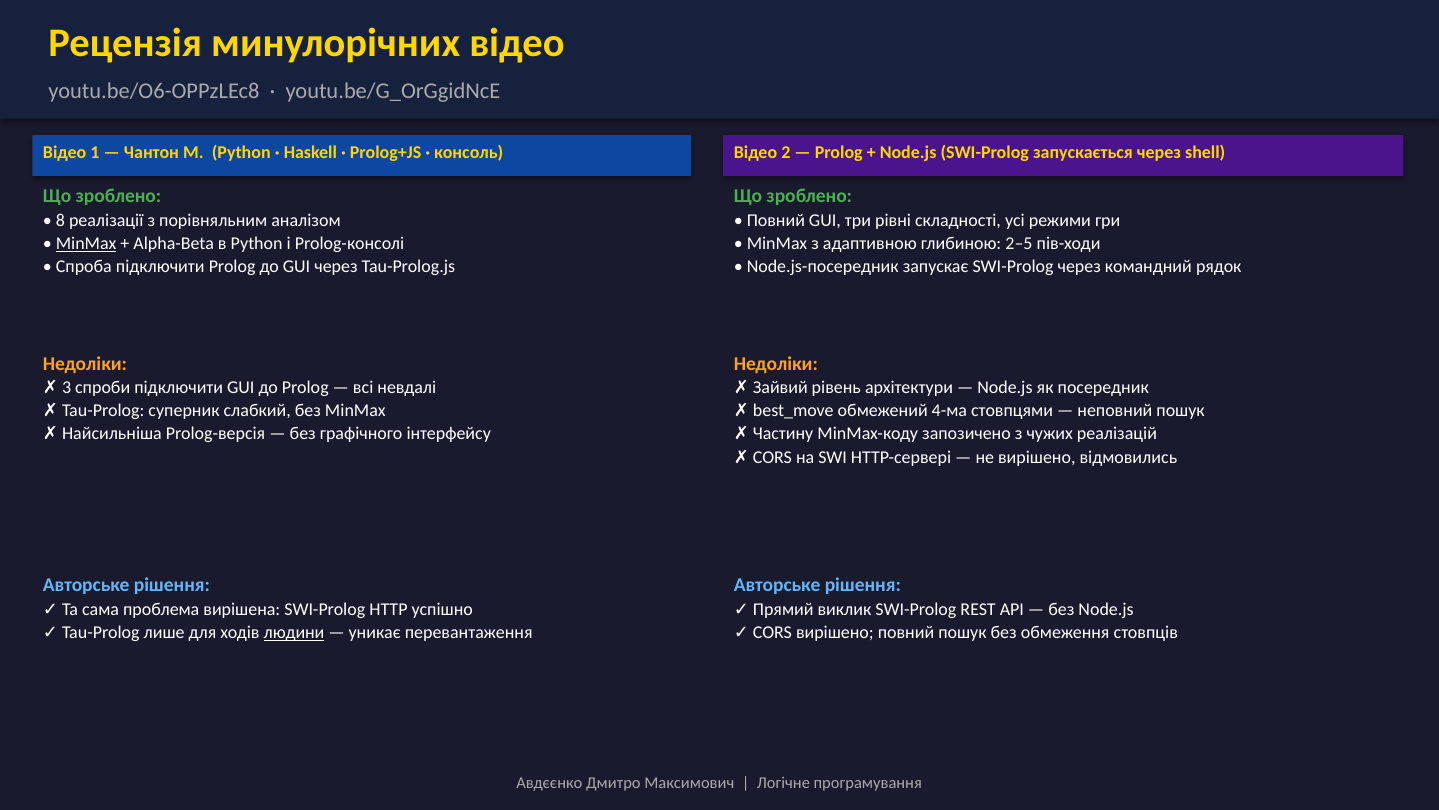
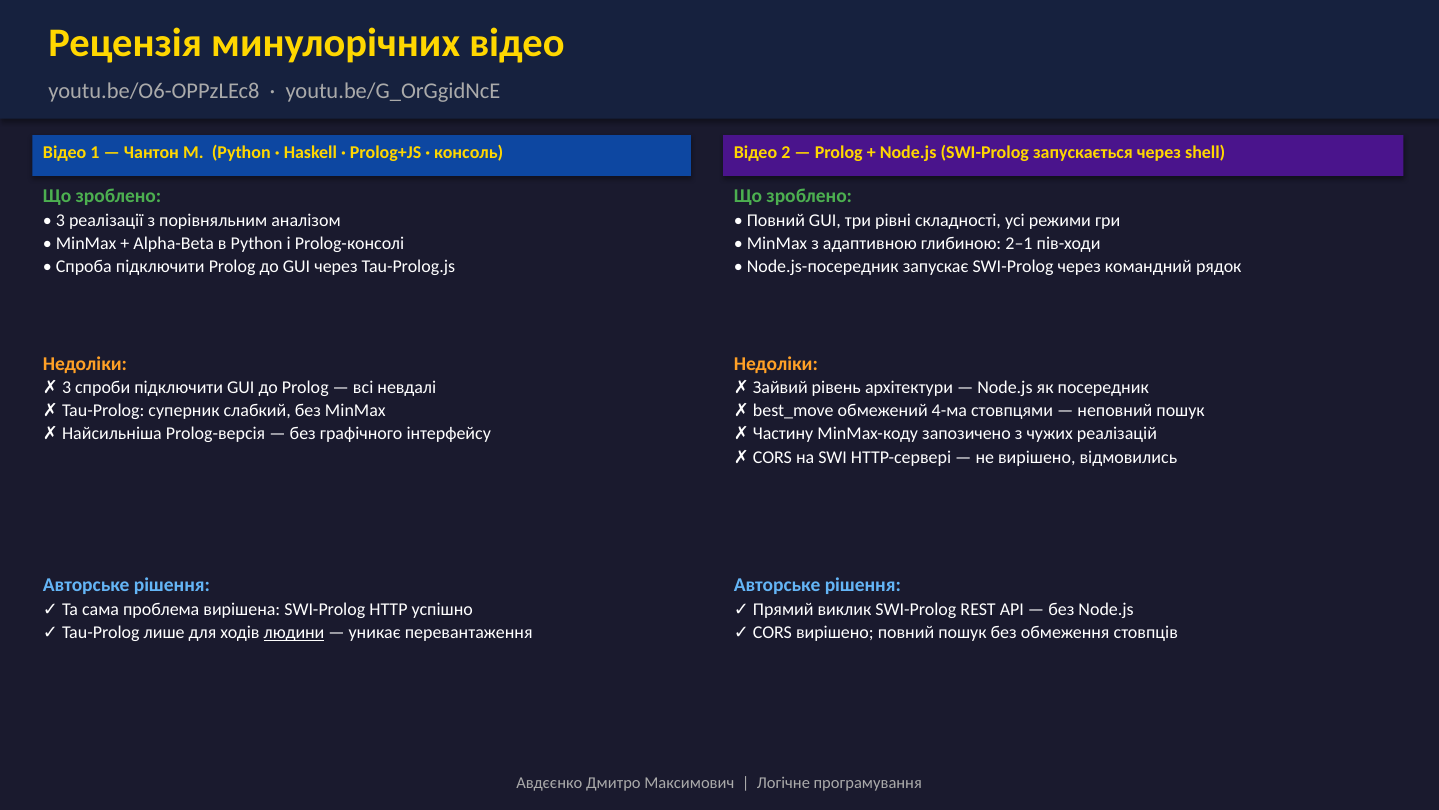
8: 8 -> 3
MinMax at (86, 243) underline: present -> none
2–5: 2–5 -> 2–1
